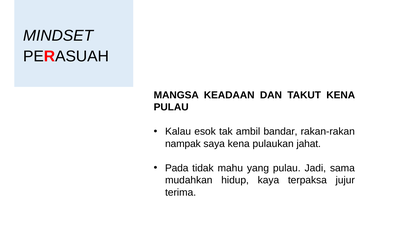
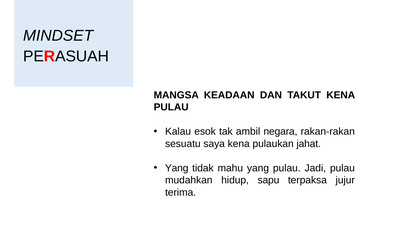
bandar: bandar -> negara
nampak: nampak -> sesuatu
Pada at (177, 168): Pada -> Yang
Jadi sama: sama -> pulau
kaya: kaya -> sapu
